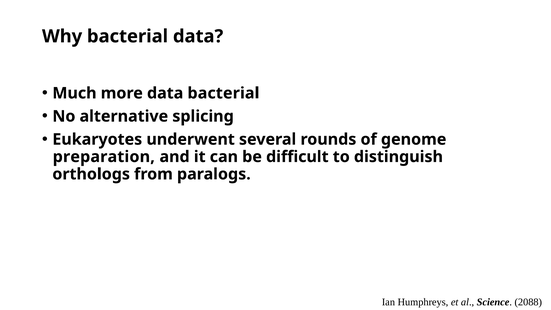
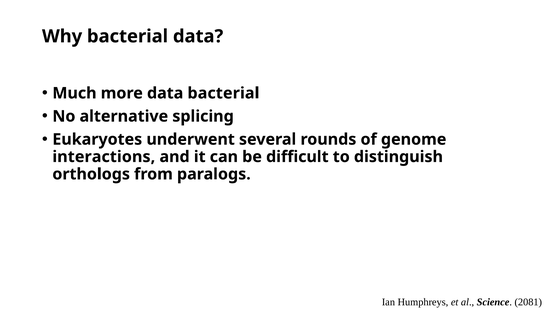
preparation: preparation -> interactions
2088: 2088 -> 2081
